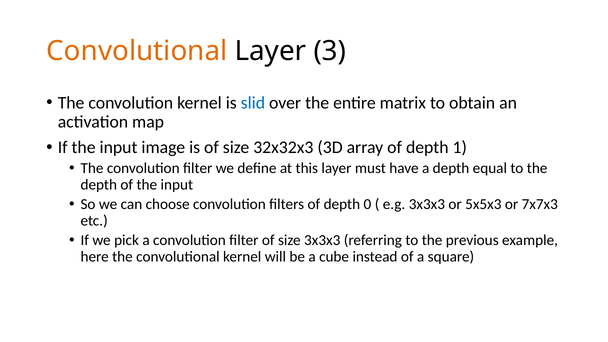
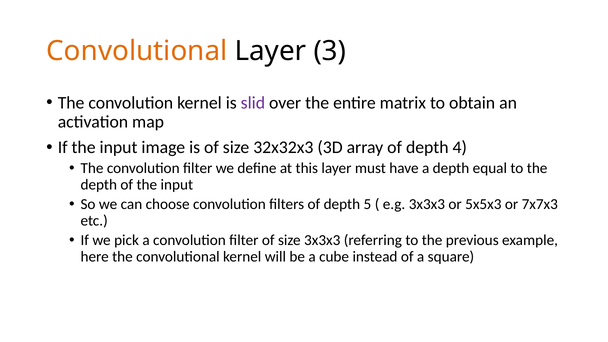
slid colour: blue -> purple
1: 1 -> 4
0: 0 -> 5
